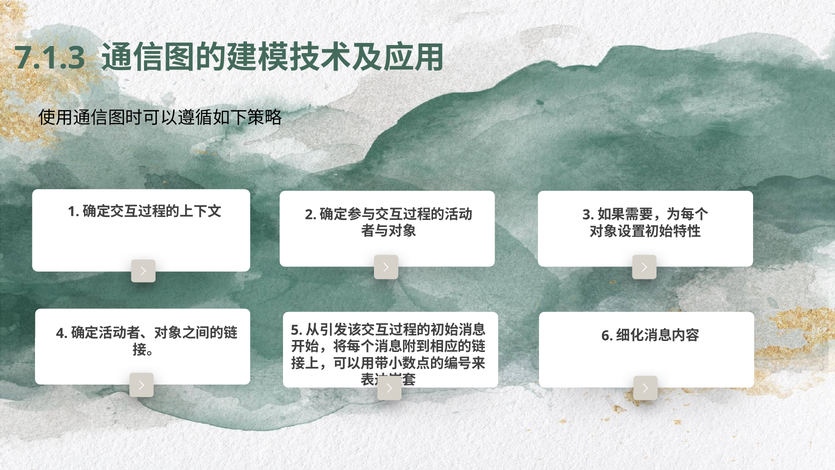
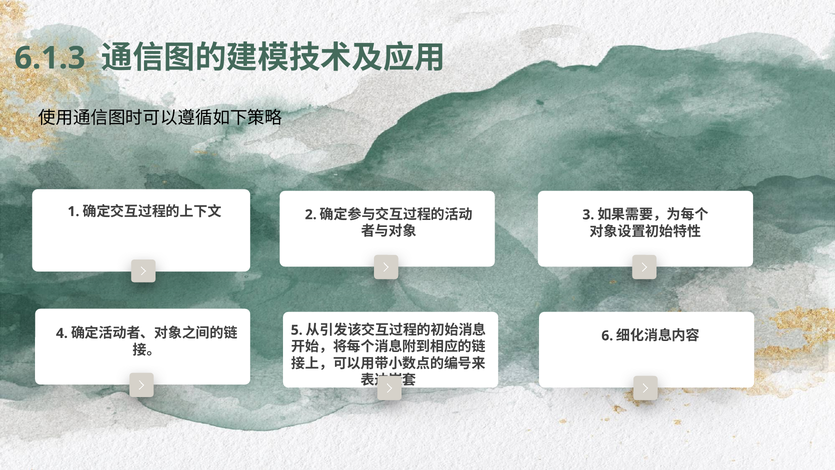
7.1.3: 7.1.3 -> 6.1.3
